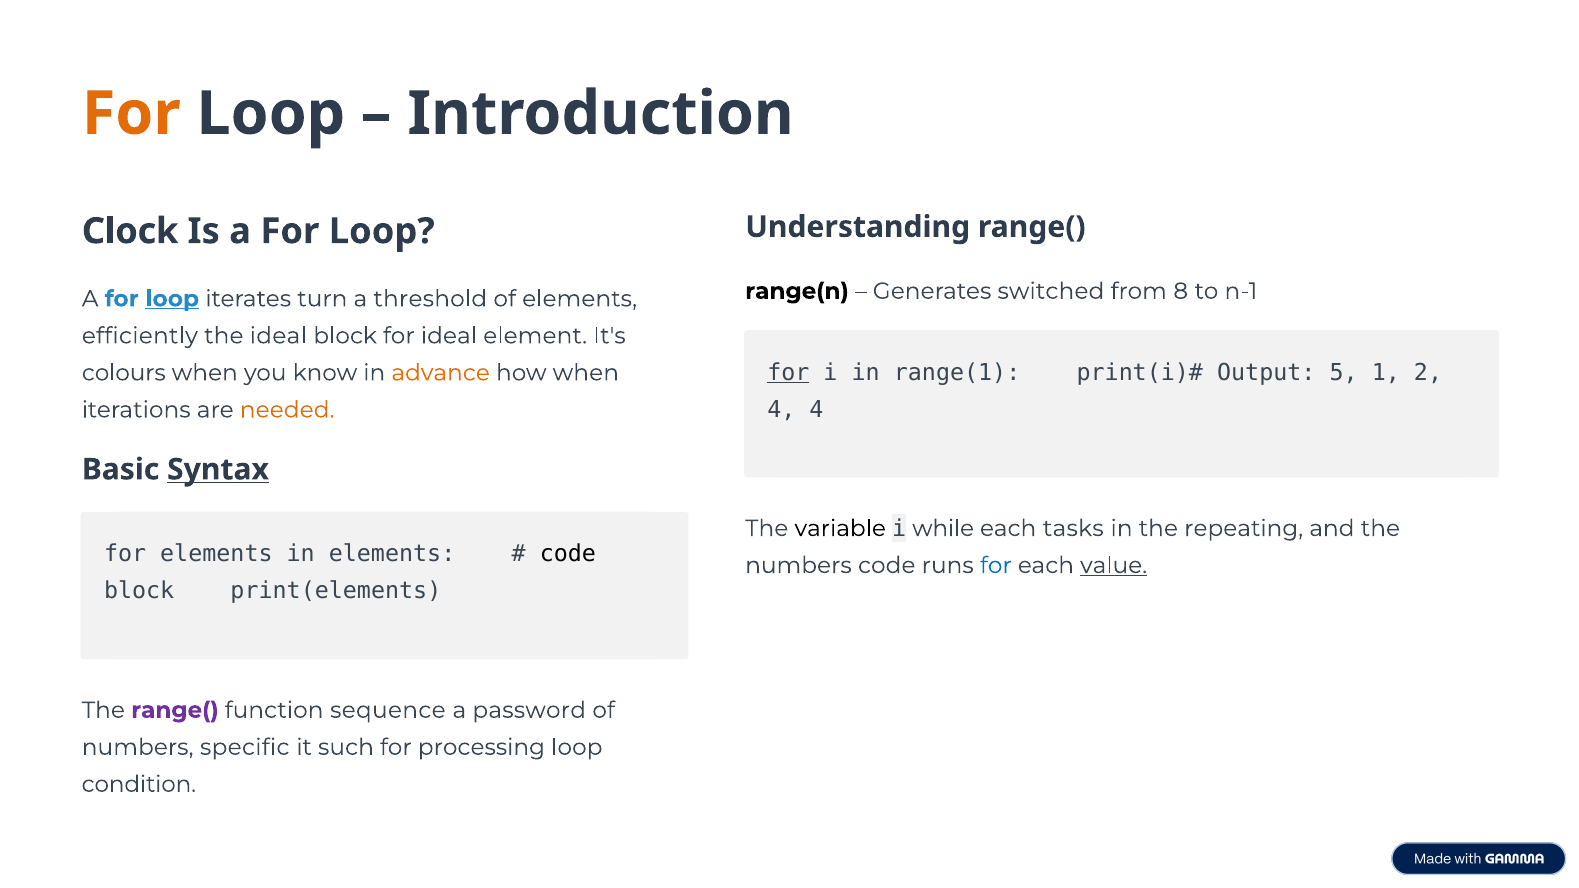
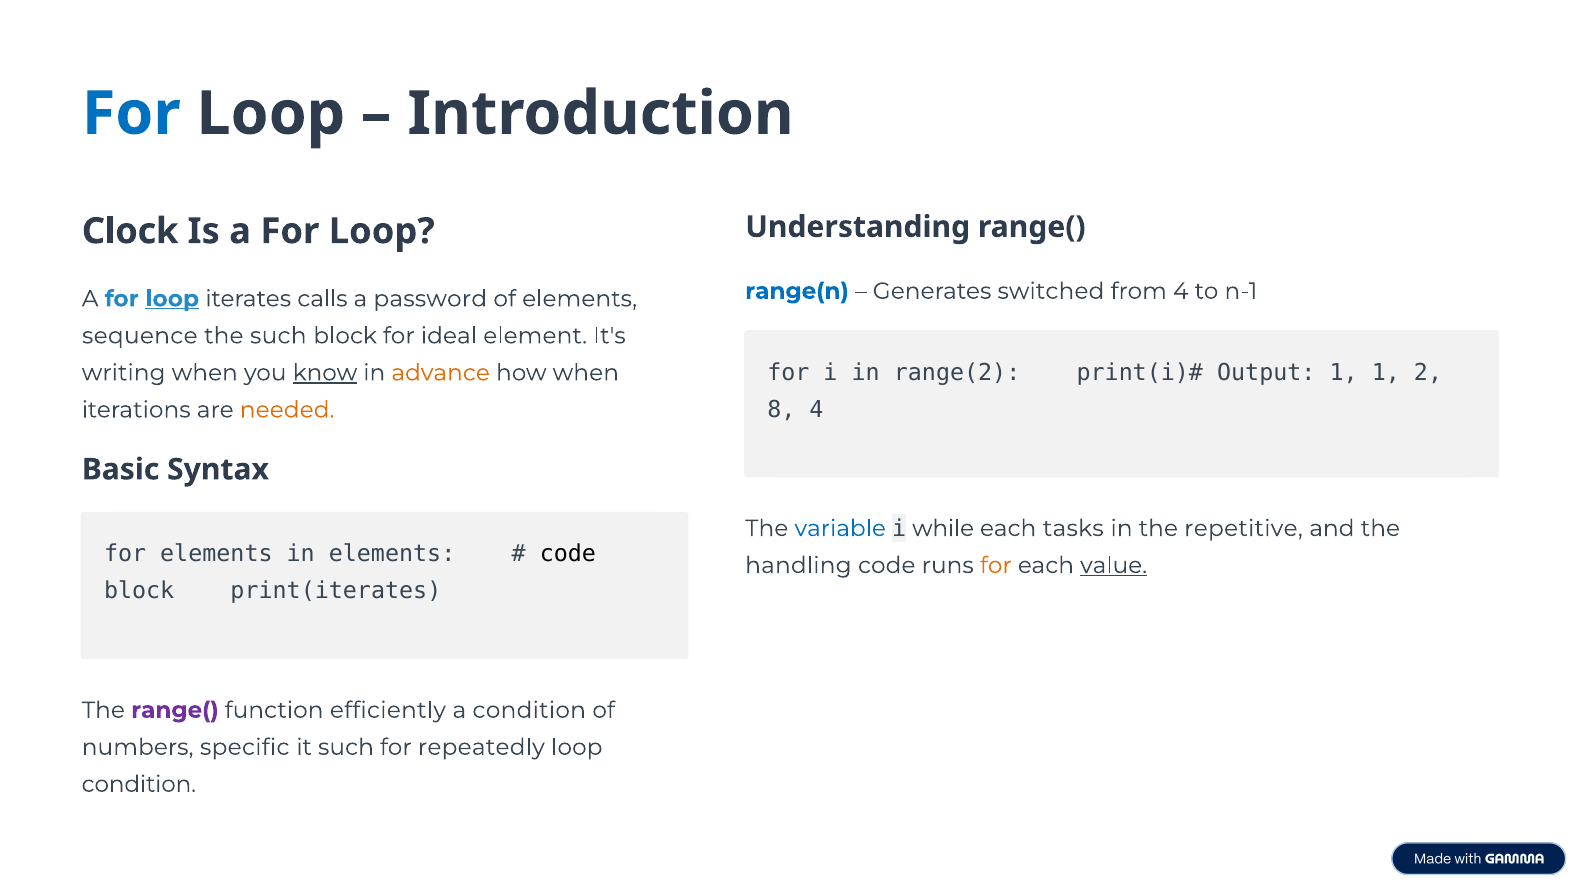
For at (131, 114) colour: orange -> blue
range(n colour: black -> blue
from 8: 8 -> 4
turn: turn -> calls
threshold: threshold -> password
efficiently: efficiently -> sequence
the ideal: ideal -> such
for at (788, 372) underline: present -> none
range(1: range(1 -> range(2
Output 5: 5 -> 1
colours: colours -> writing
know underline: none -> present
4 at (781, 409): 4 -> 8
Syntax underline: present -> none
variable colour: black -> blue
repeating: repeating -> repetitive
numbers at (798, 565): numbers -> handling
for at (996, 565) colour: blue -> orange
print(elements: print(elements -> print(iterates
sequence: sequence -> efficiently
a password: password -> condition
processing: processing -> repeatedly
